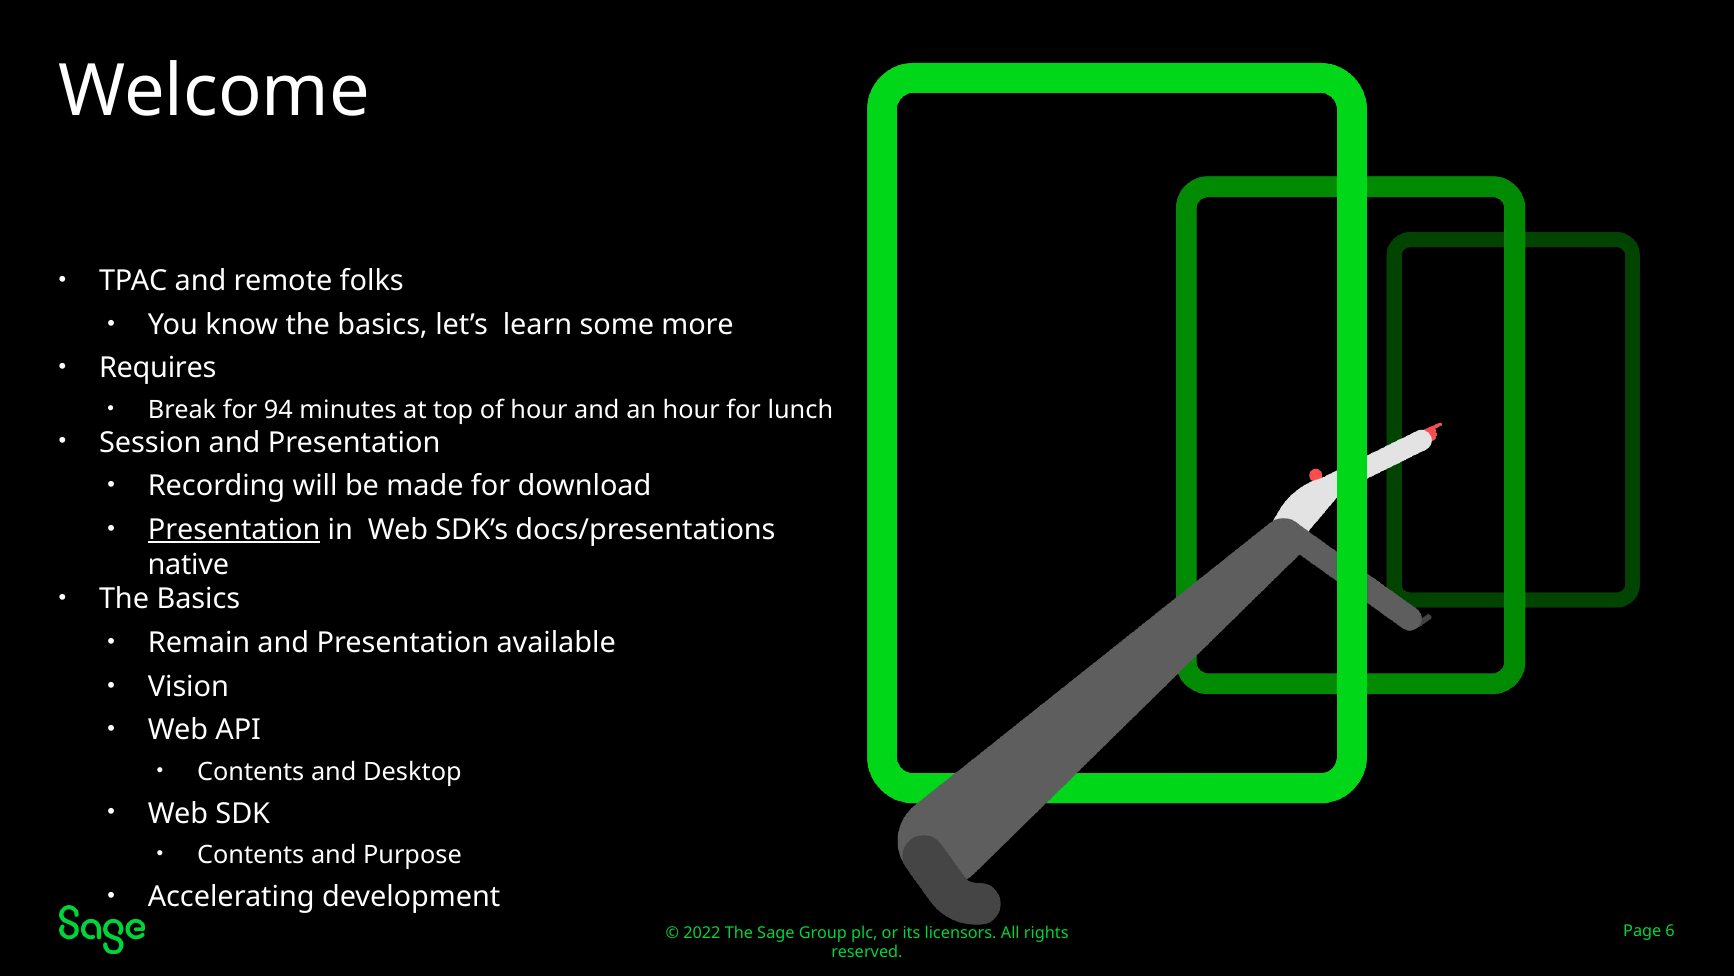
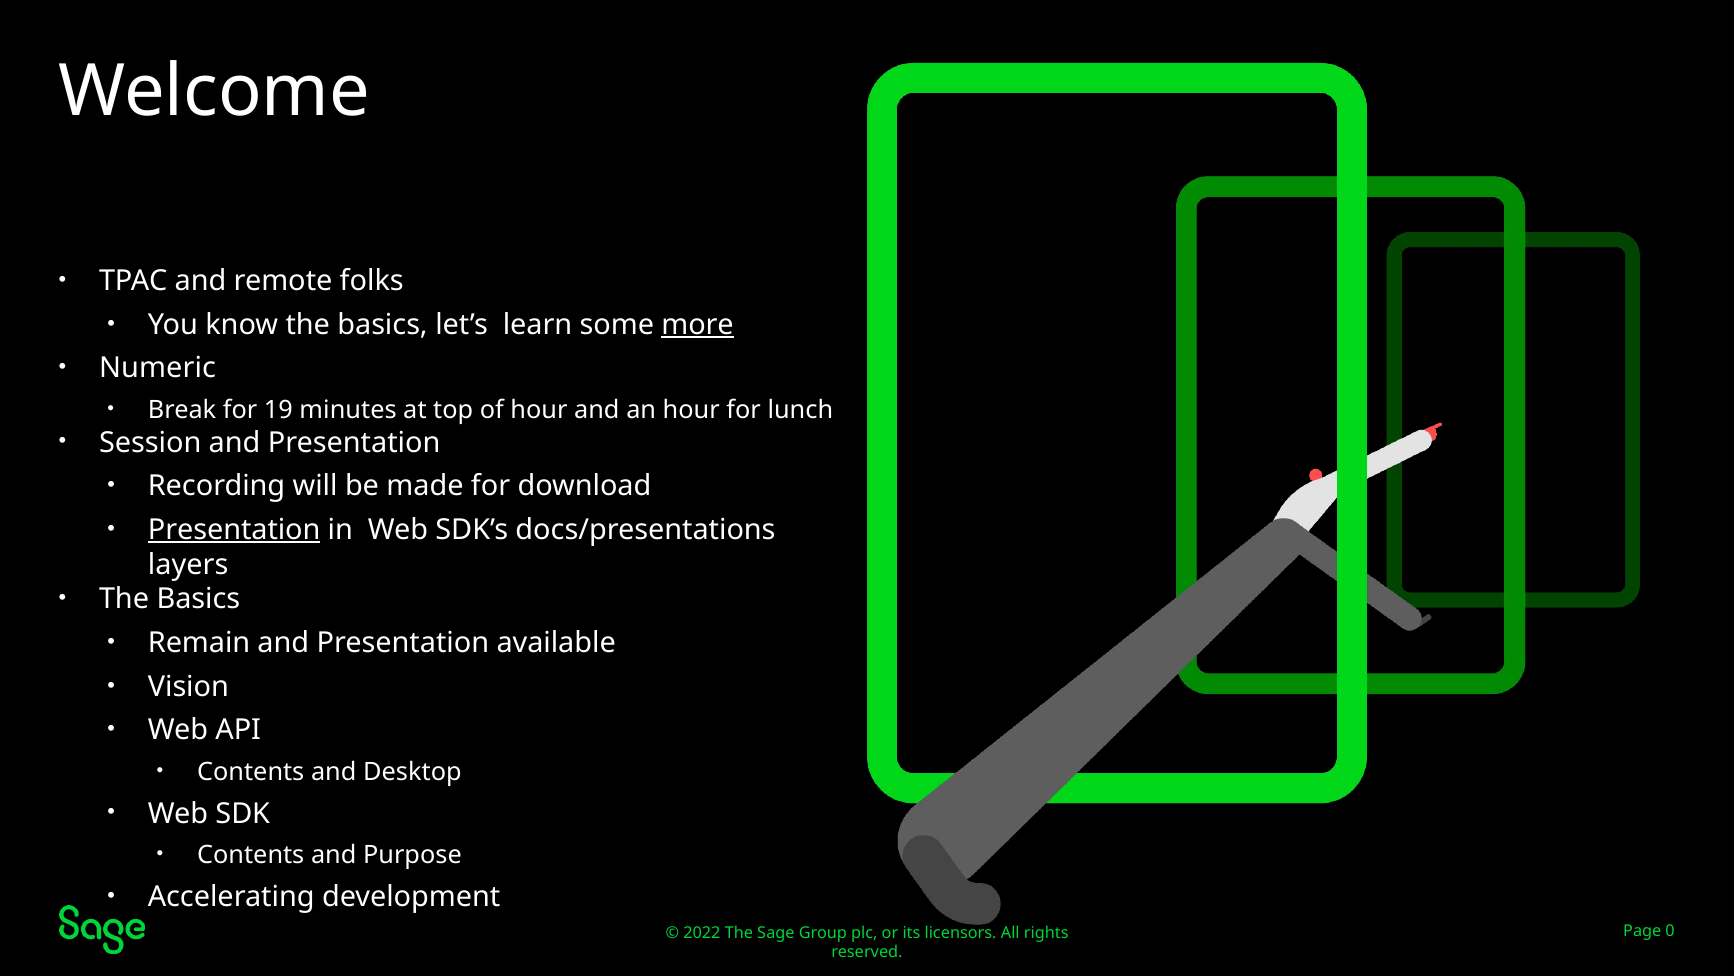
more underline: none -> present
Requires: Requires -> Numeric
94: 94 -> 19
native: native -> layers
6: 6 -> 0
